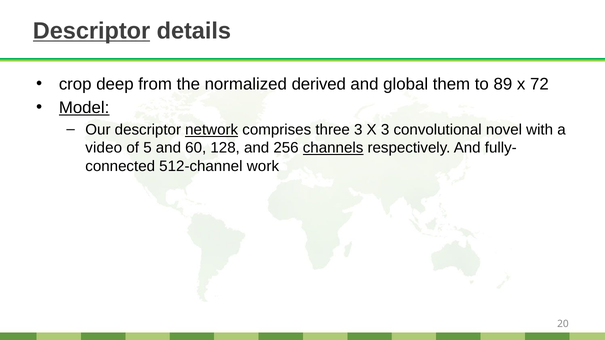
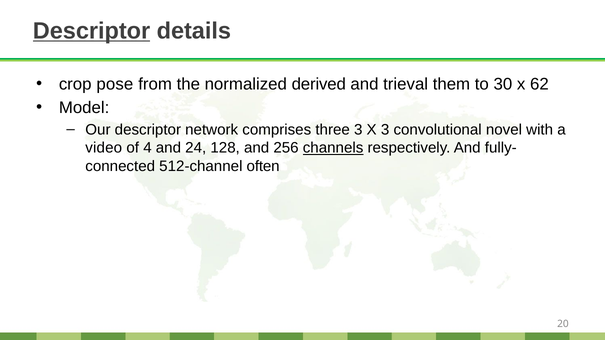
deep: deep -> pose
global: global -> trieval
89: 89 -> 30
72: 72 -> 62
Model underline: present -> none
network underline: present -> none
5: 5 -> 4
60: 60 -> 24
work: work -> often
